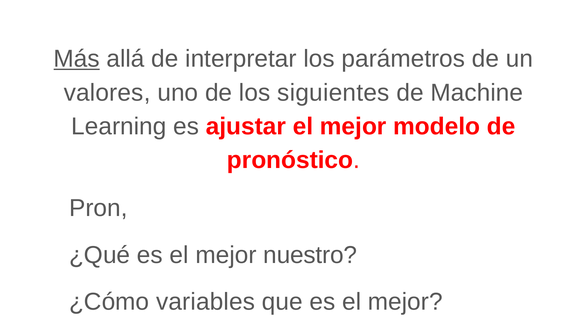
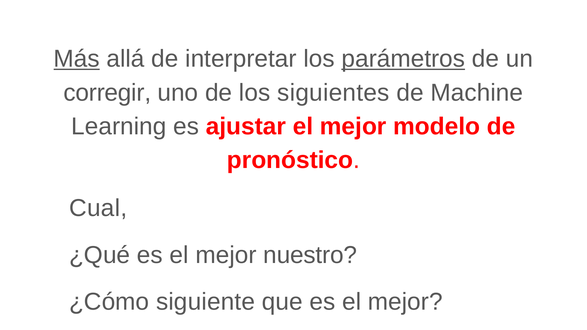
parámetros underline: none -> present
valores: valores -> corregir
Pron: Pron -> Cual
variables: variables -> siguiente
